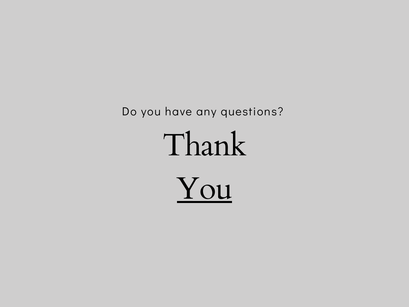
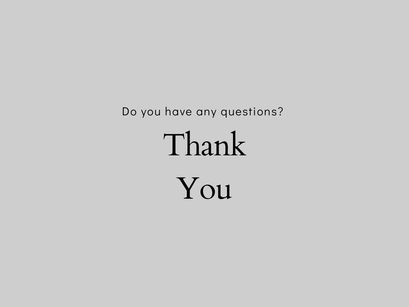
You at (205, 189) underline: present -> none
